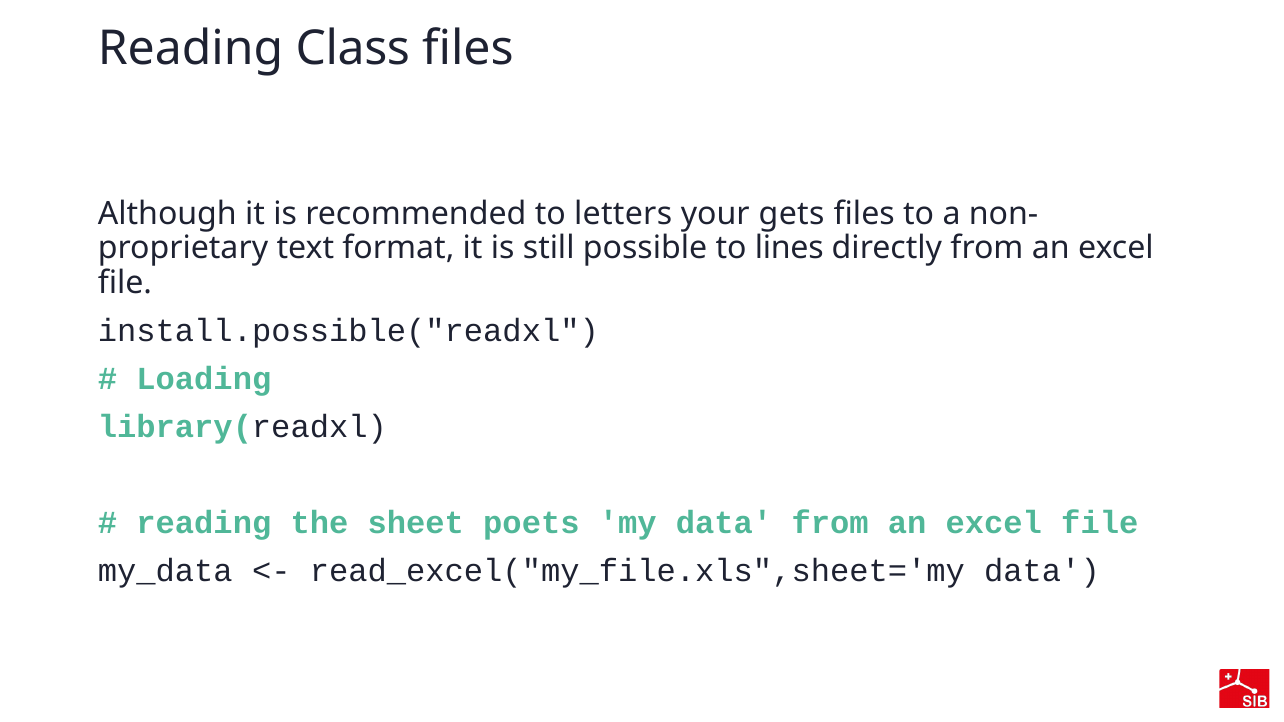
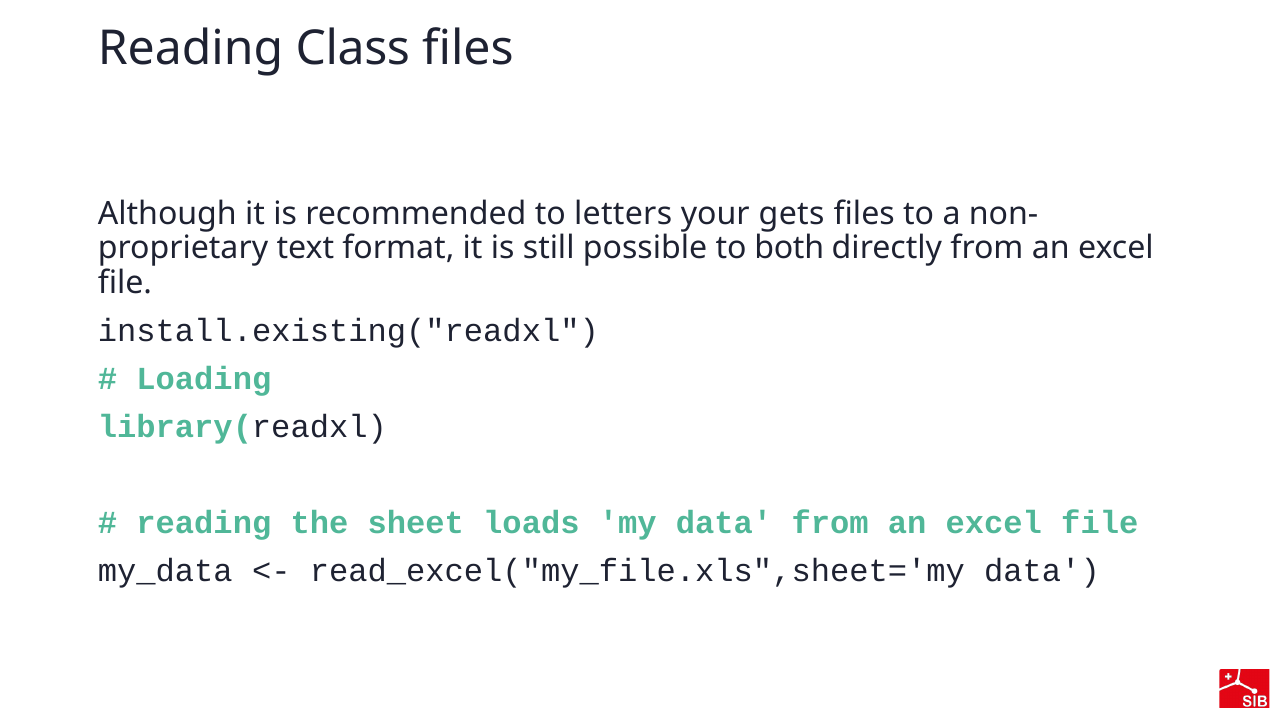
lines: lines -> both
install.possible("readxl: install.possible("readxl -> install.existing("readxl
poets: poets -> loads
